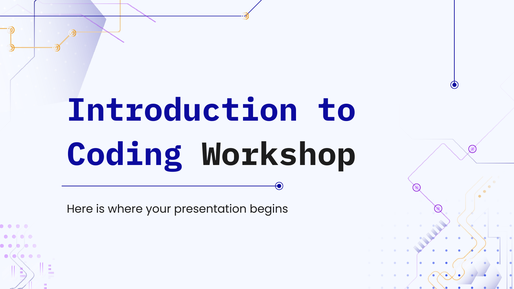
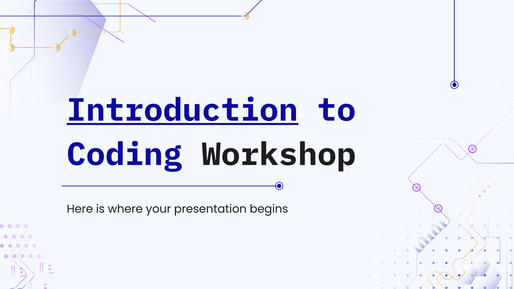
Introduction underline: none -> present
